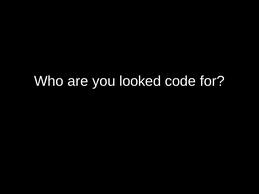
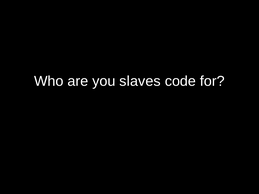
looked: looked -> slaves
